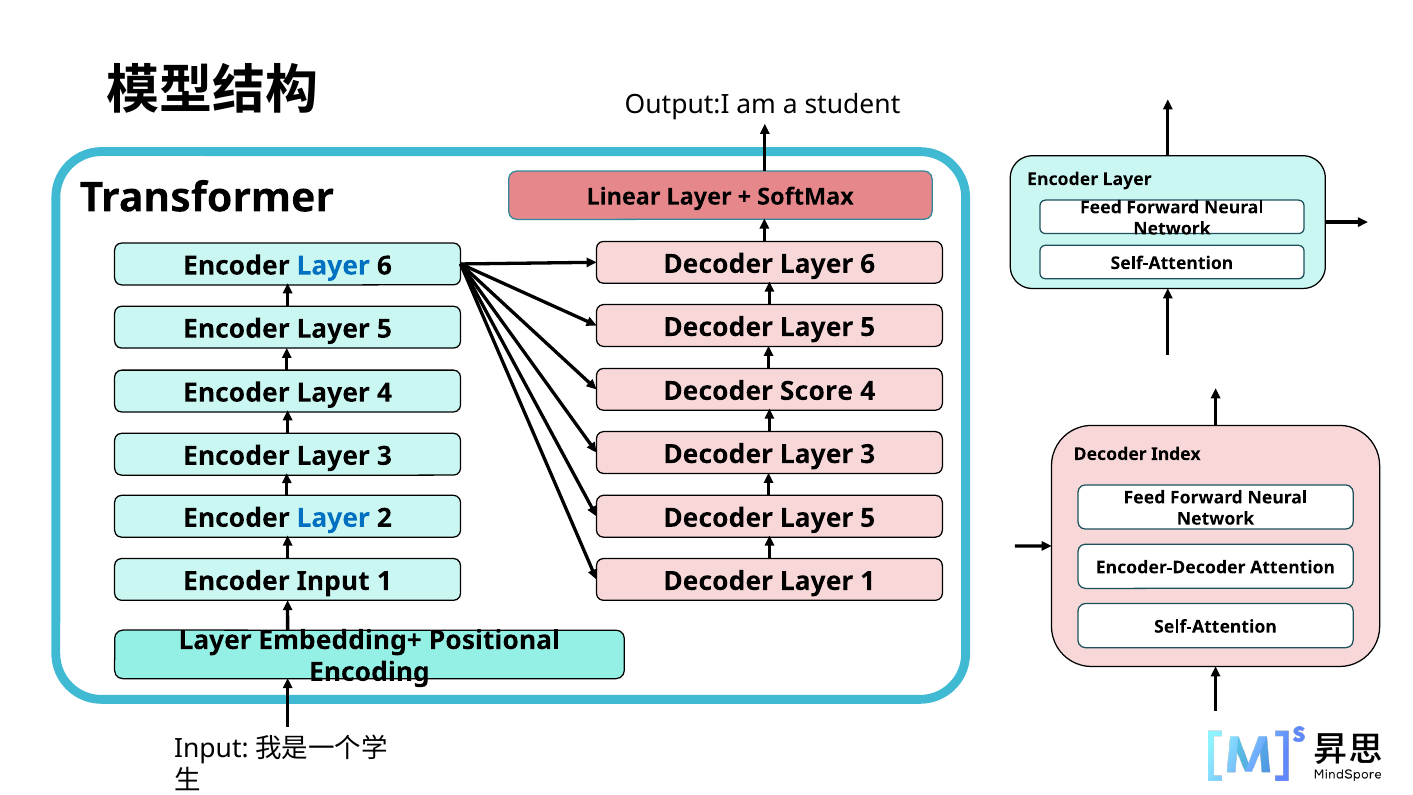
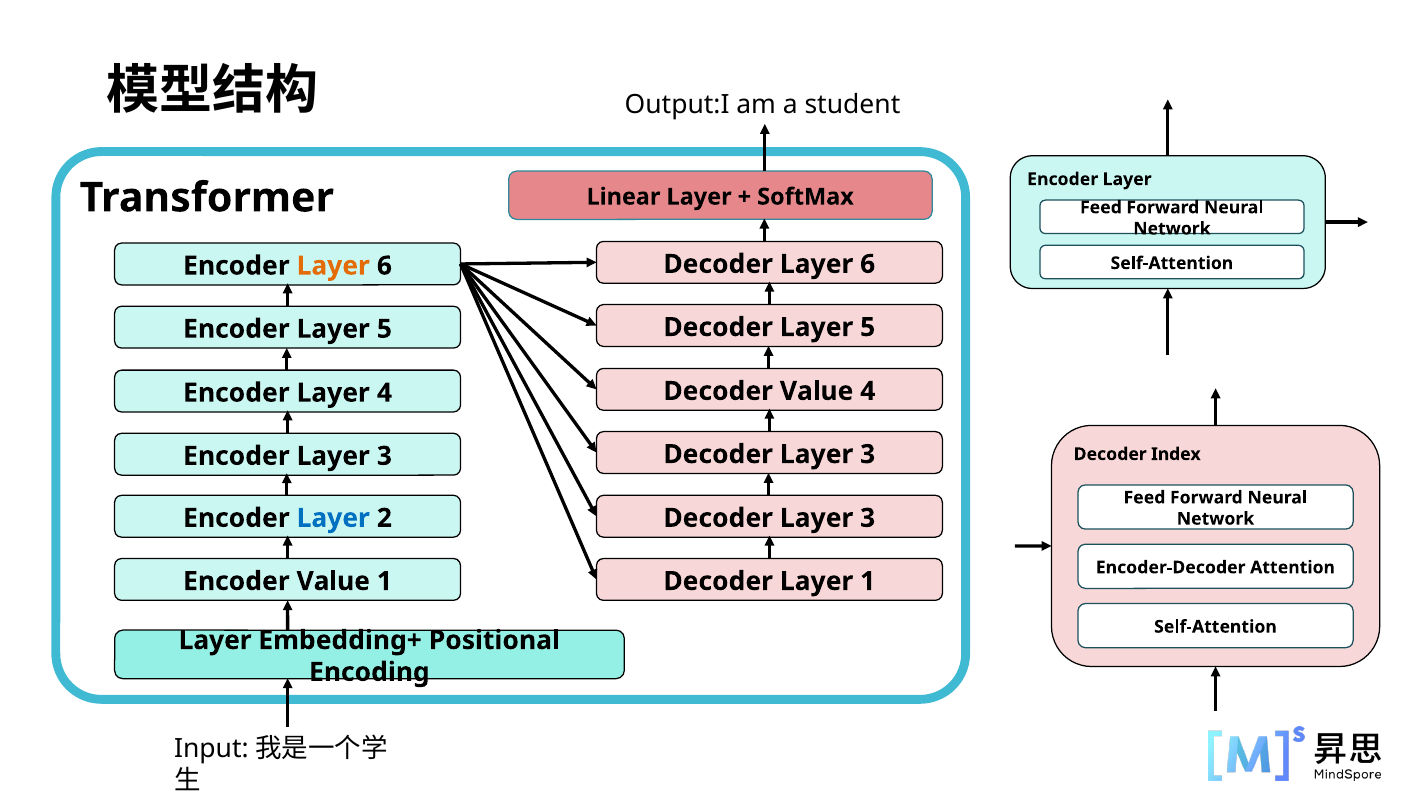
Layer at (333, 266) colour: blue -> orange
Decoder Score: Score -> Value
5 at (868, 518): 5 -> 3
Encoder Input: Input -> Value
